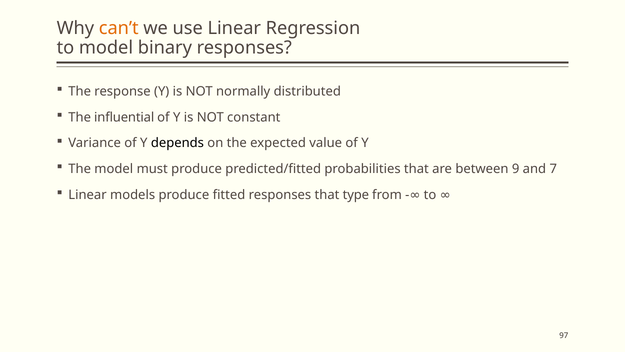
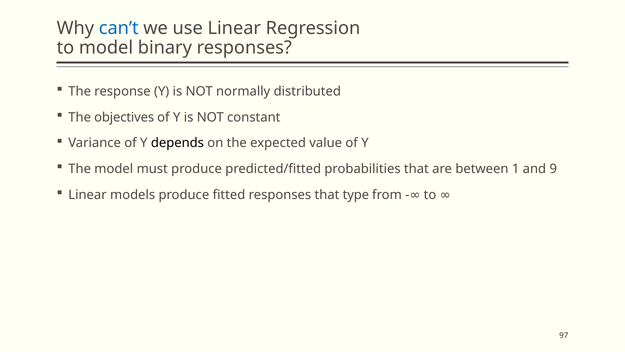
can’t colour: orange -> blue
influential: influential -> objectives
9: 9 -> 1
7: 7 -> 9
